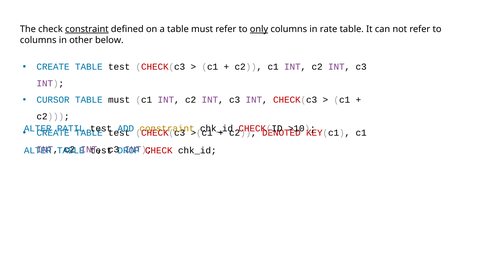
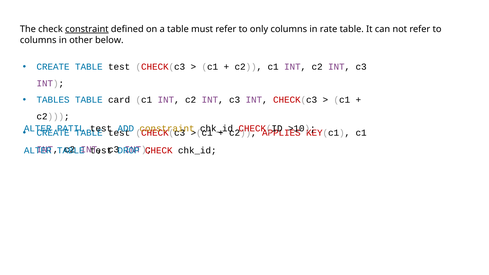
only underline: present -> none
CURSOR: CURSOR -> TABLES
must at (119, 100): must -> card
DENOTED: DENOTED -> APPLIES
